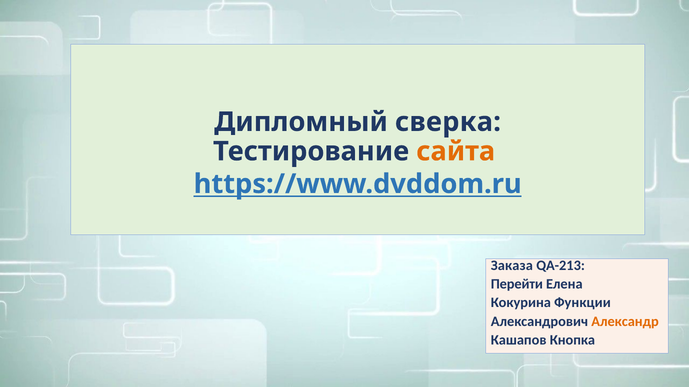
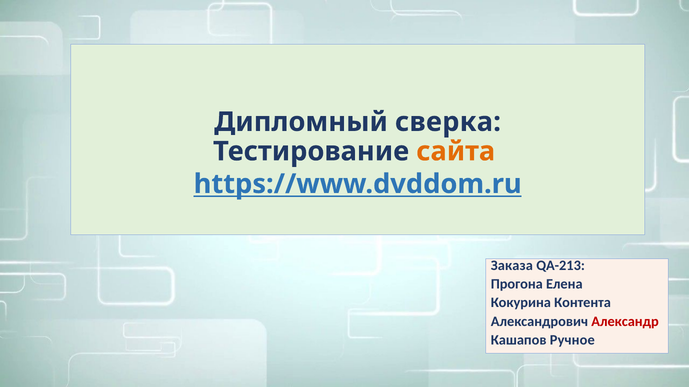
Перейти: Перейти -> Прогона
Функции: Функции -> Контента
Александр colour: orange -> red
Кнопка: Кнопка -> Ручное
